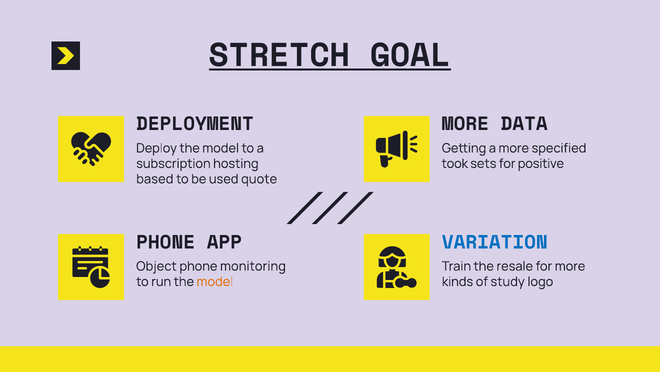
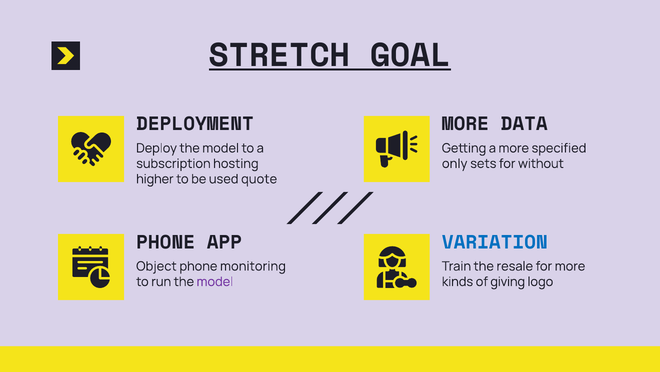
took: took -> only
positive: positive -> without
based: based -> higher
model at (215, 281) colour: orange -> purple
study: study -> giving
